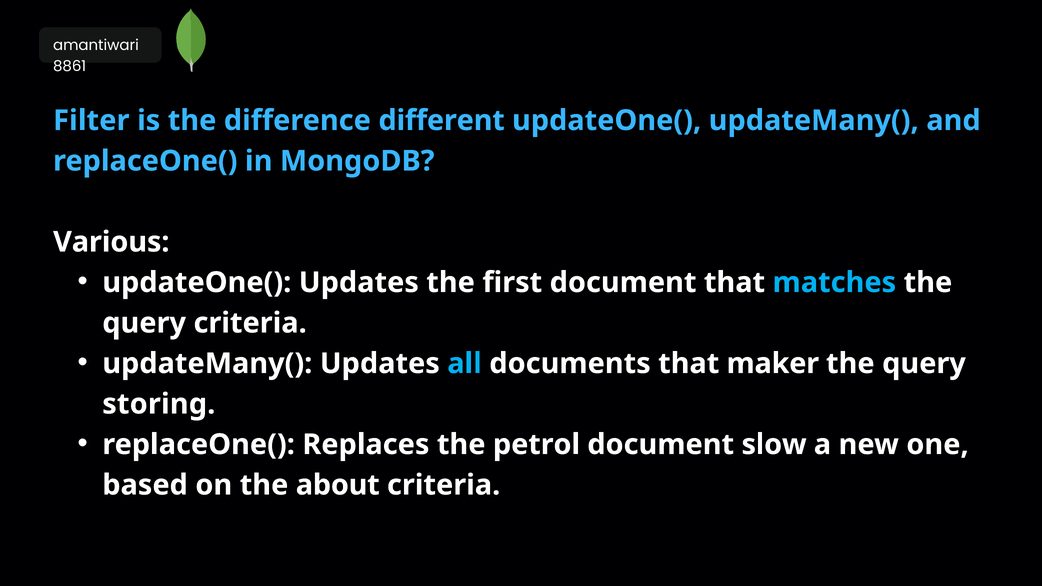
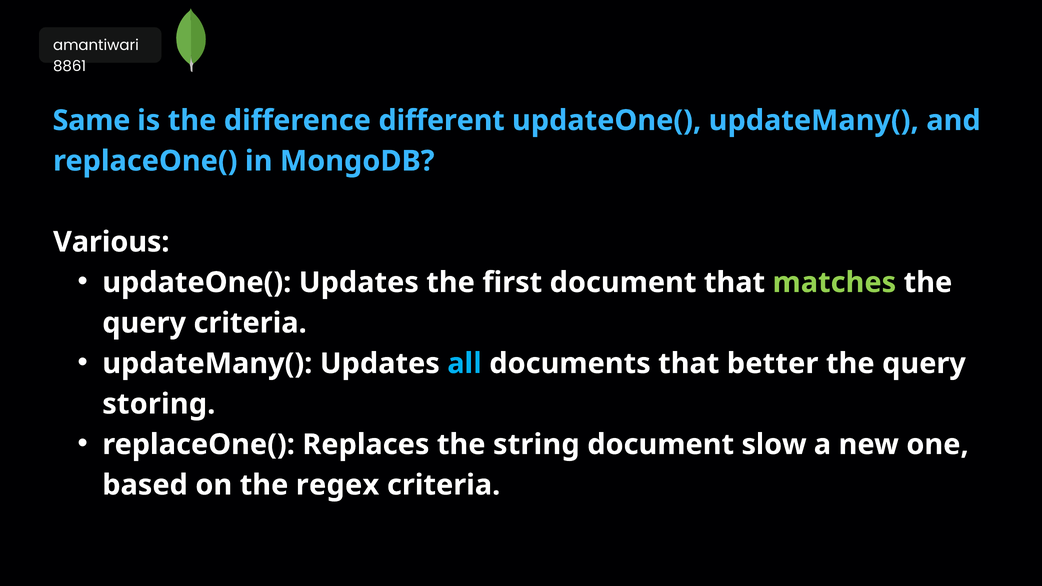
Filter: Filter -> Same
matches colour: light blue -> light green
maker: maker -> better
petrol: petrol -> string
about: about -> regex
